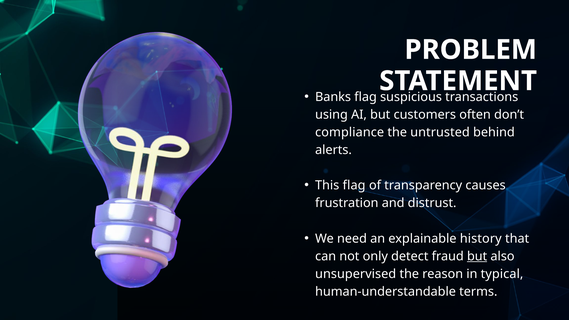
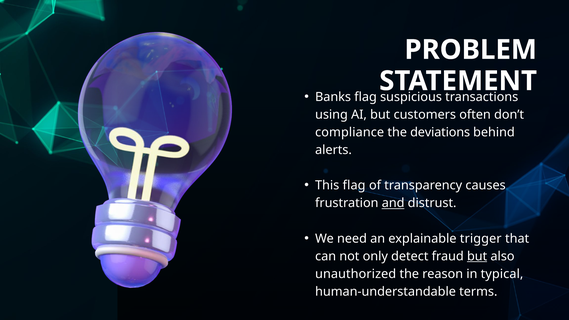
untrusted: untrusted -> deviations
and underline: none -> present
history: history -> trigger
unsupervised: unsupervised -> unauthorized
